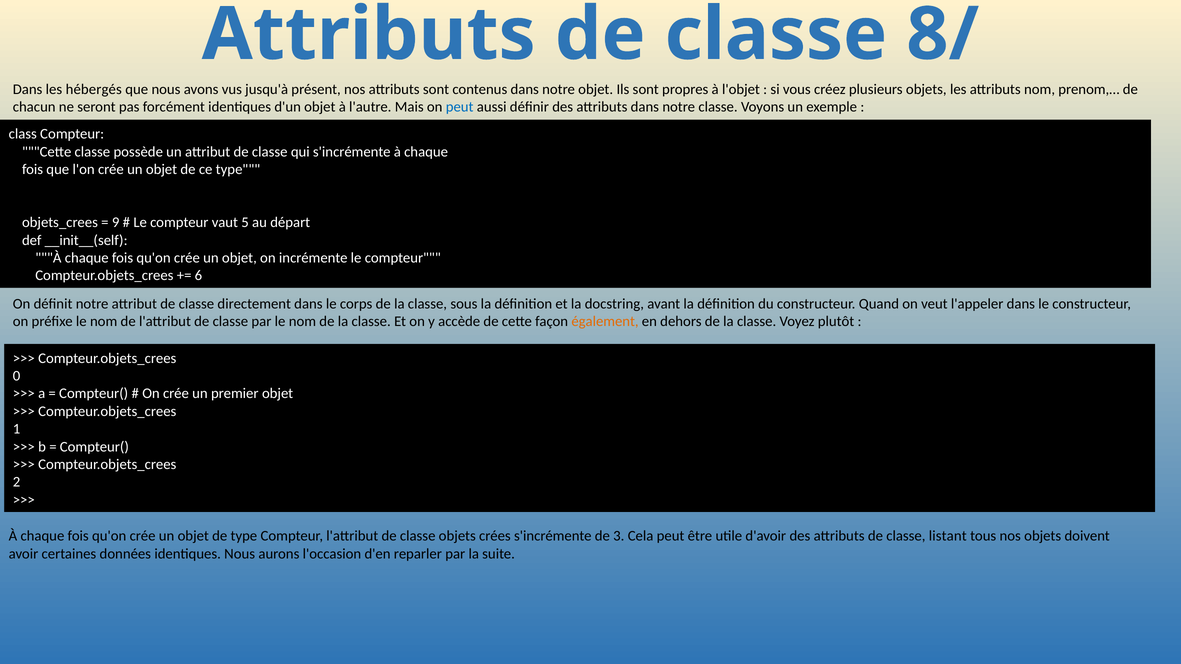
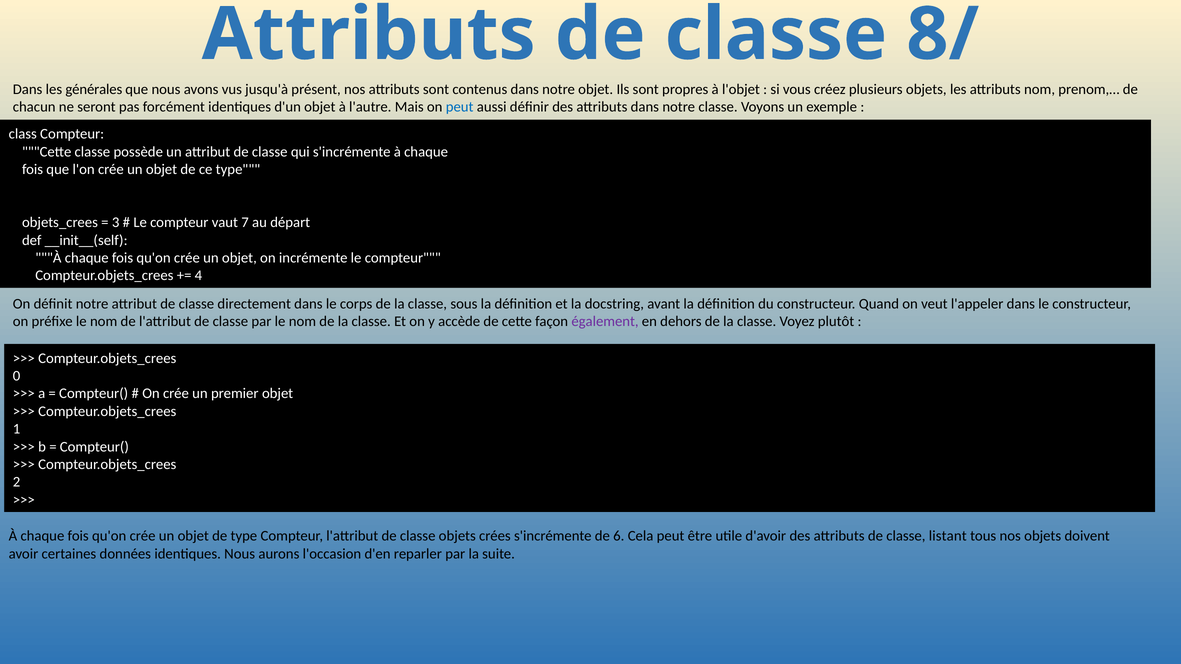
hébergés: hébergés -> générales
9: 9 -> 3
5: 5 -> 7
6: 6 -> 4
également colour: orange -> purple
3: 3 -> 6
